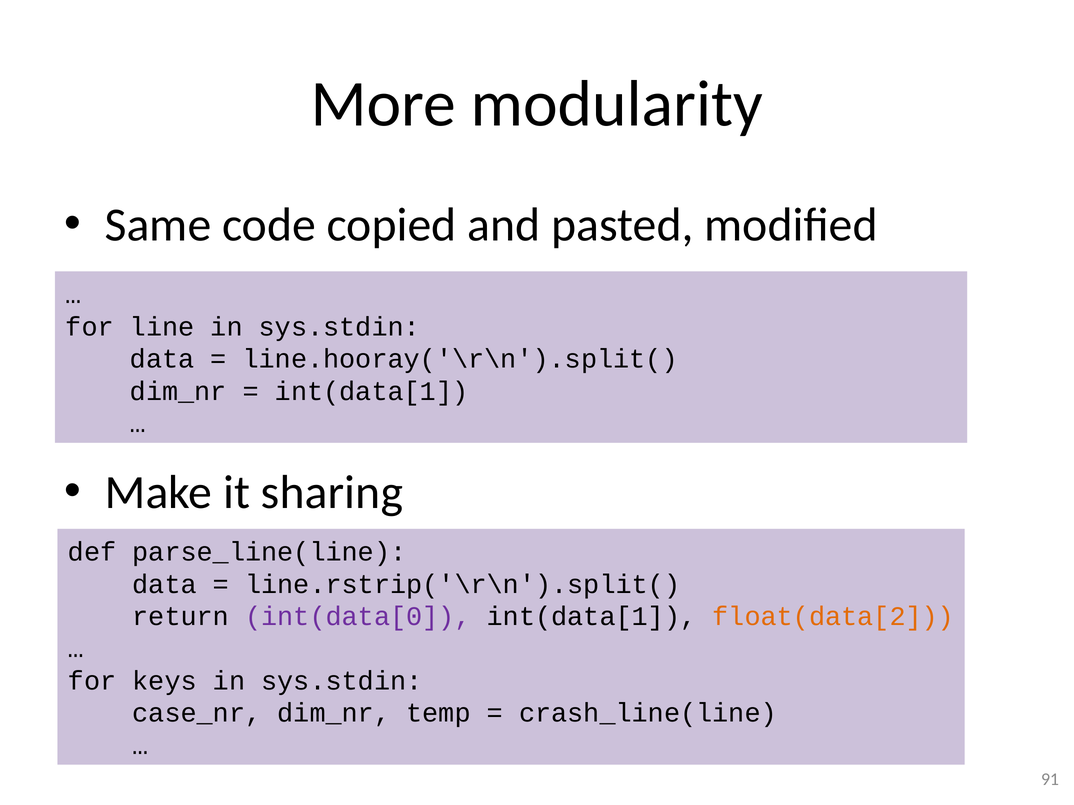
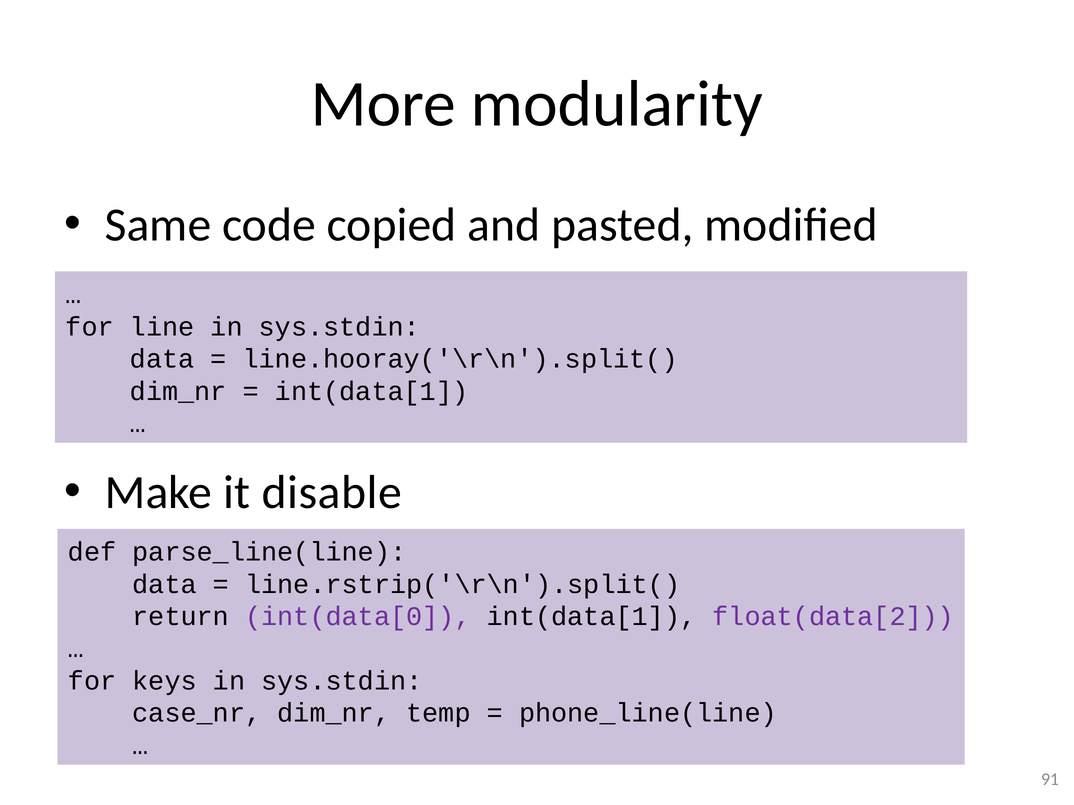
sharing: sharing -> disable
float(data[2 colour: orange -> purple
crash_line(line: crash_line(line -> phone_line(line
